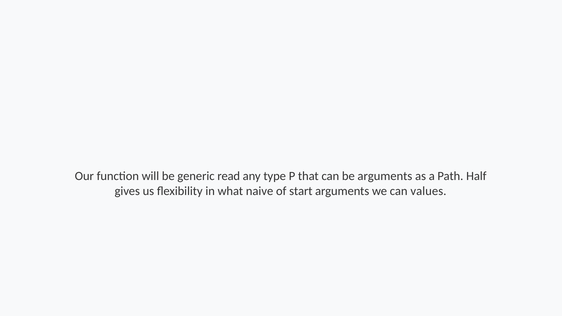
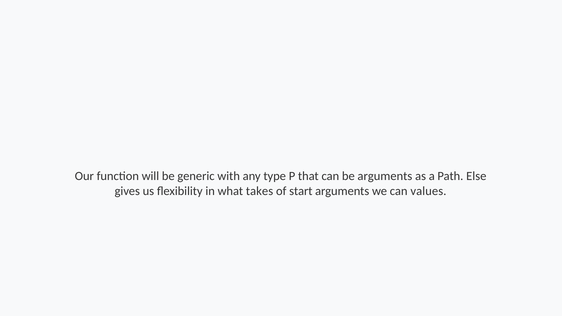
read: read -> with
Half: Half -> Else
naive: naive -> takes
